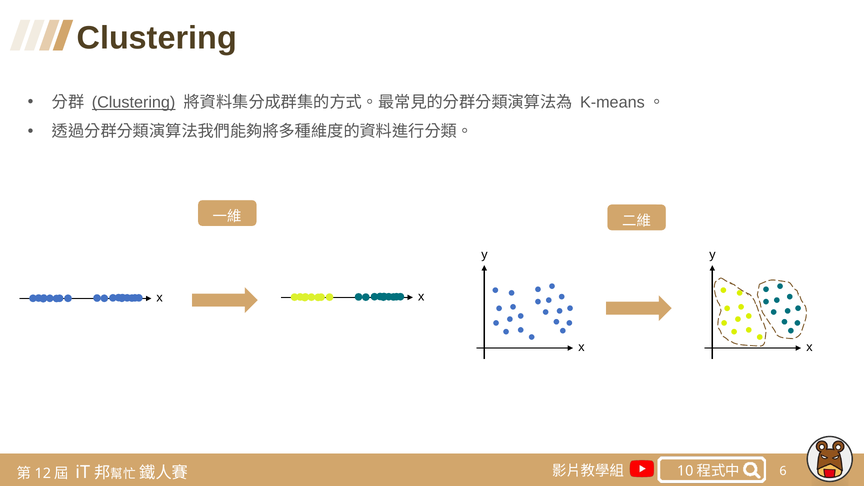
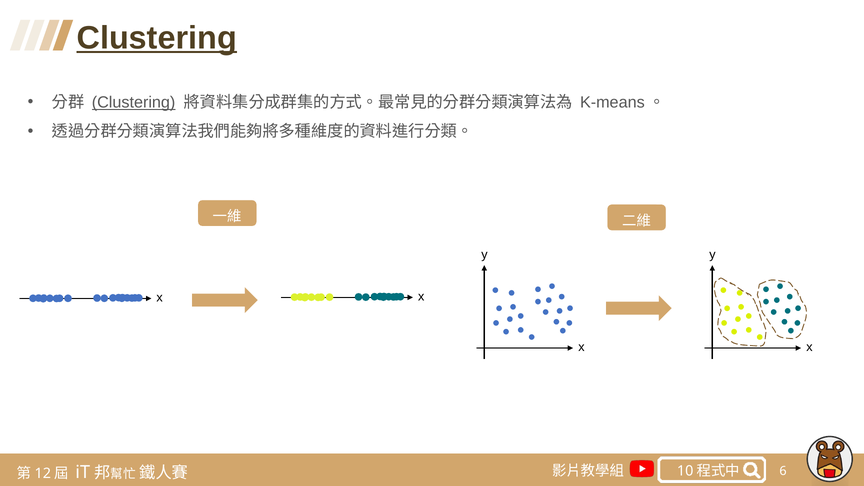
Clustering at (157, 38) underline: none -> present
